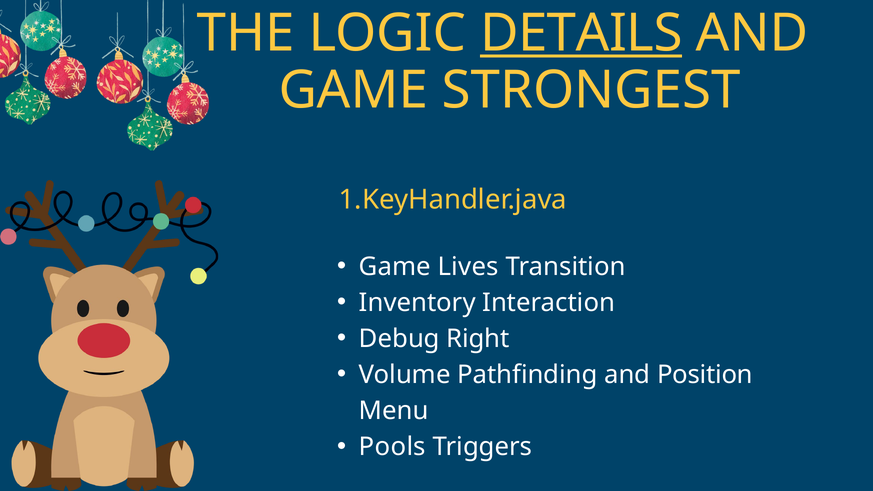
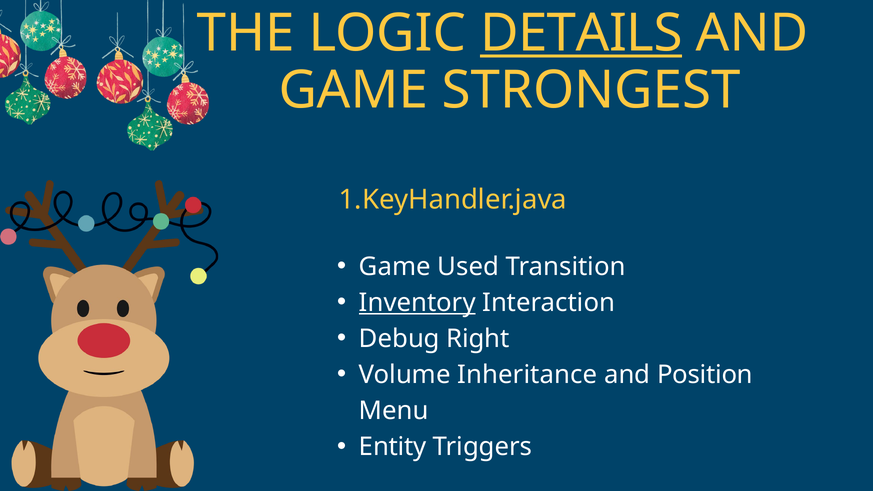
Lives: Lives -> Used
Inventory underline: none -> present
Pathfinding: Pathfinding -> Inheritance
Pools: Pools -> Entity
